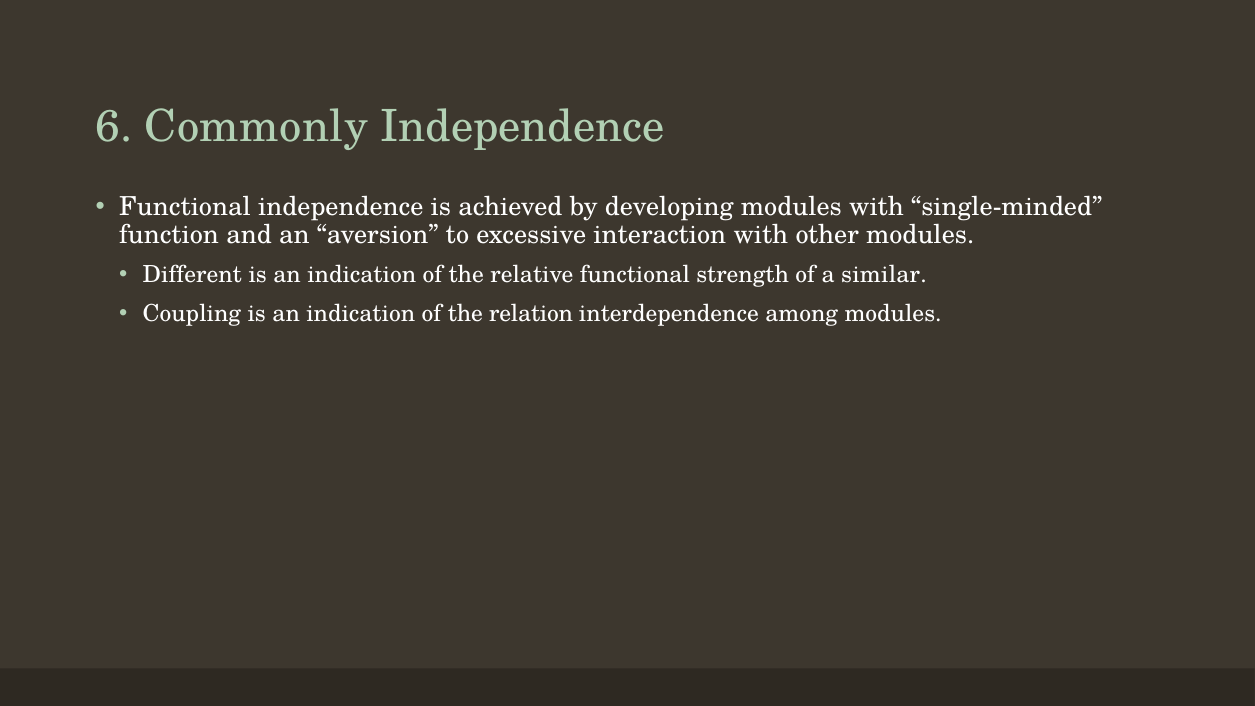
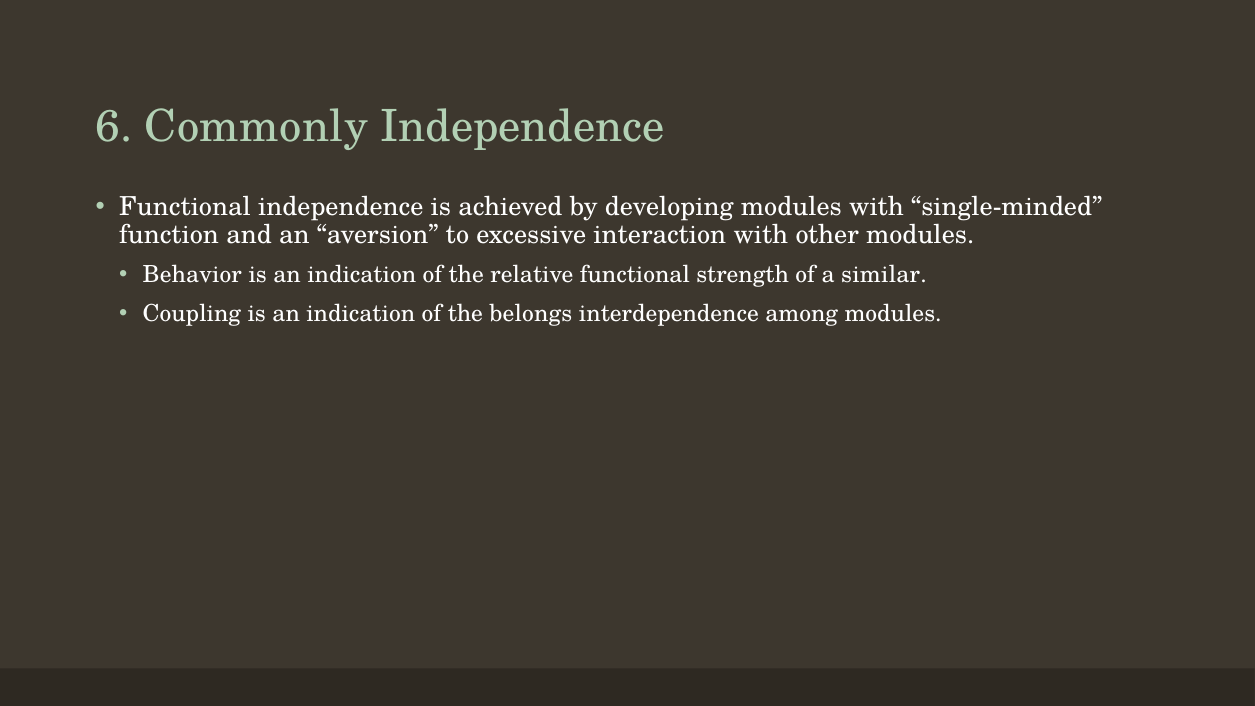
Different: Different -> Behavior
relation: relation -> belongs
